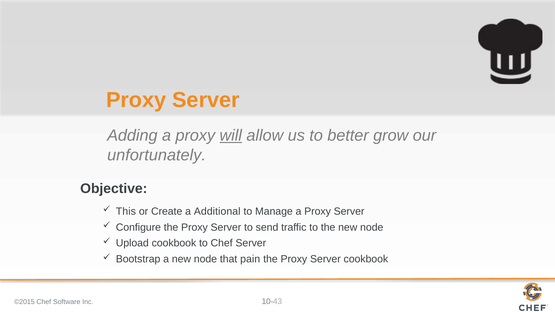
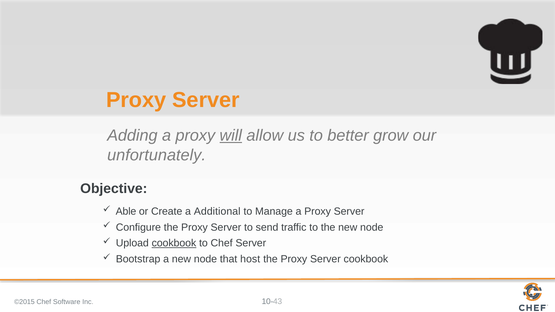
This: This -> Able
cookbook at (174, 243) underline: none -> present
pain: pain -> host
